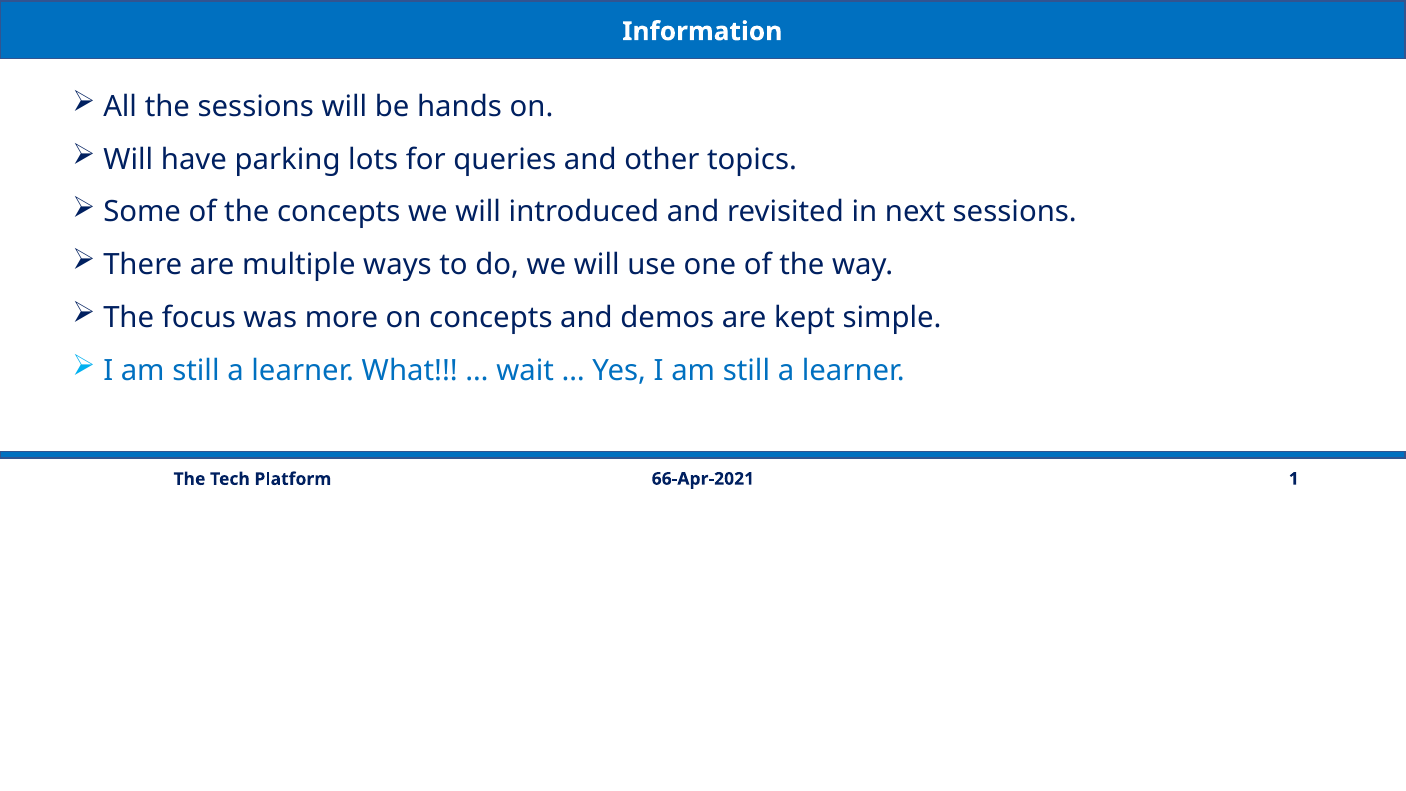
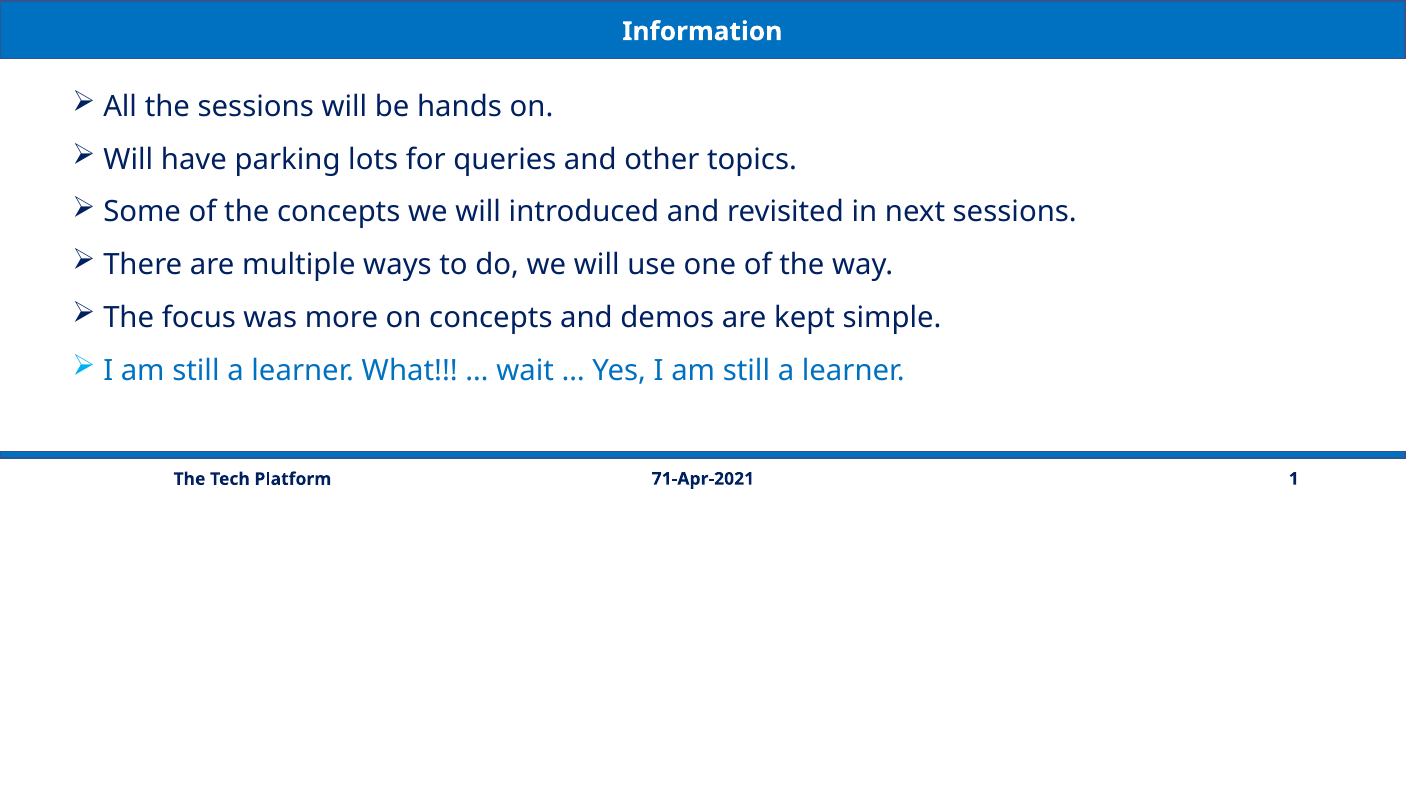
66-Apr-2021: 66-Apr-2021 -> 71-Apr-2021
